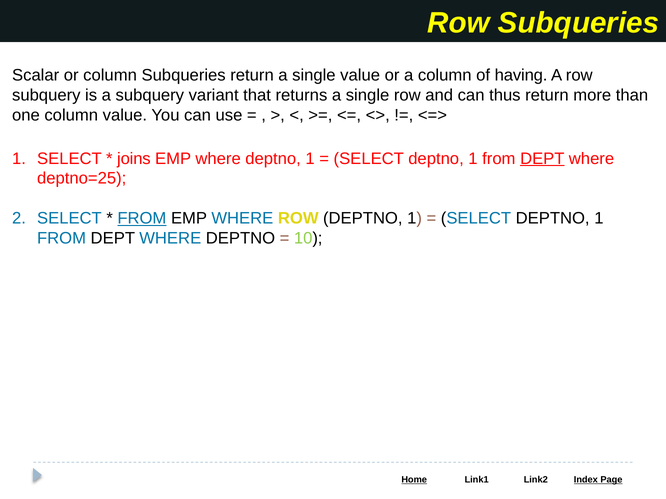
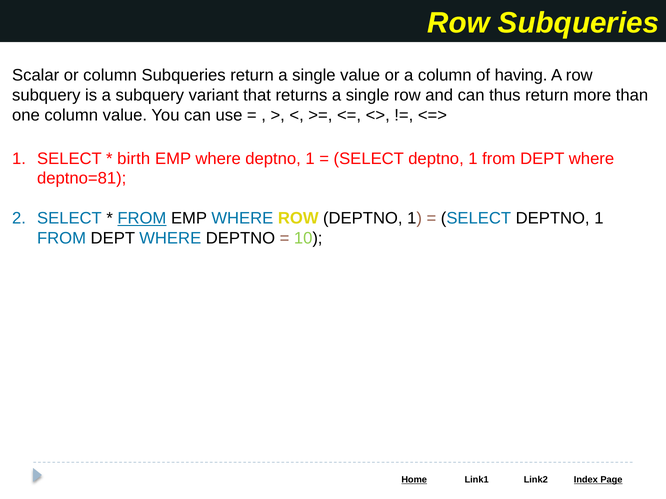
joins: joins -> birth
DEPT at (542, 159) underline: present -> none
deptno=25: deptno=25 -> deptno=81
